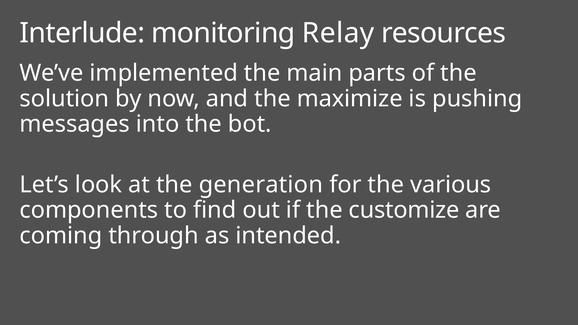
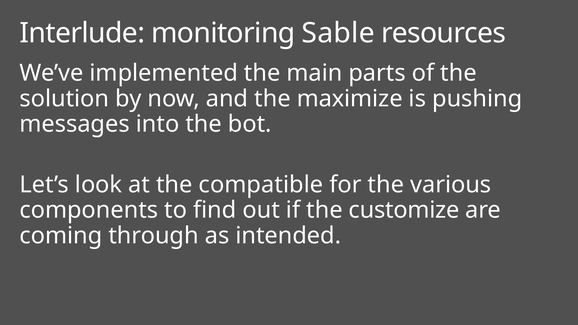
Relay: Relay -> Sable
generation: generation -> compatible
